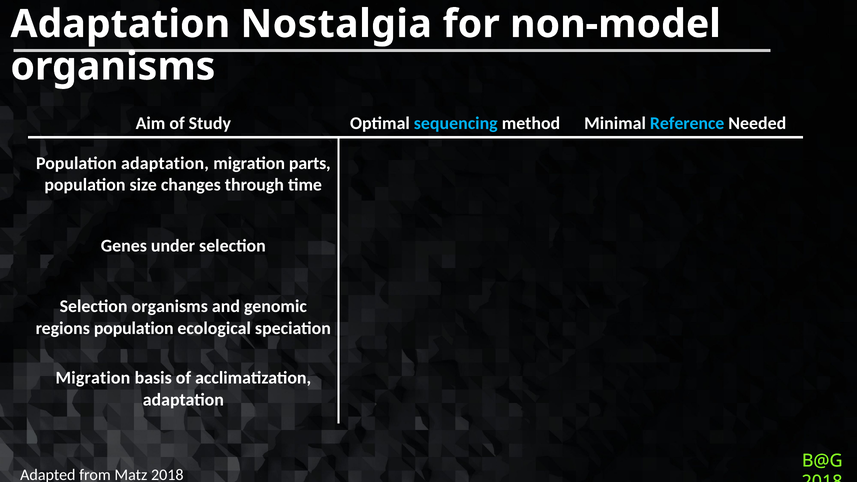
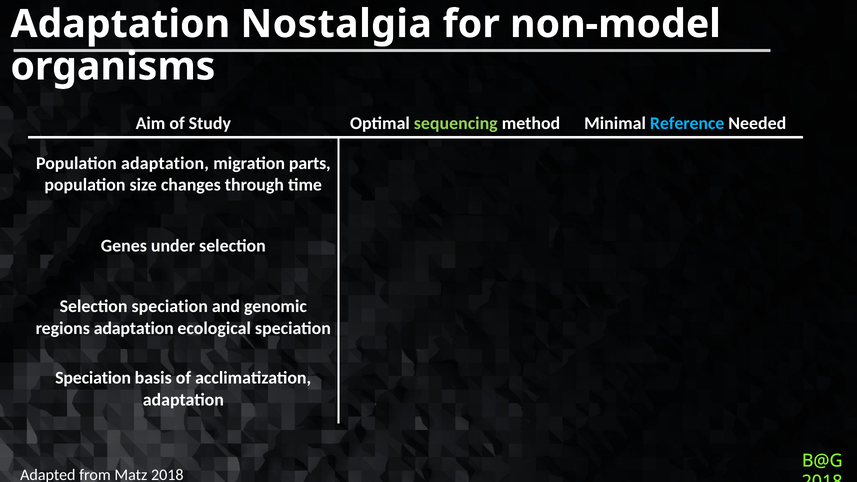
sequencing colour: light blue -> light green
Selection organisms: organisms -> speciation
regions population: population -> adaptation
Migration at (93, 378): Migration -> Speciation
